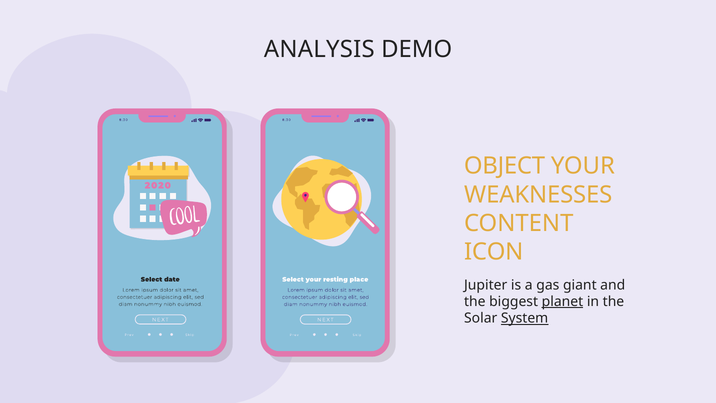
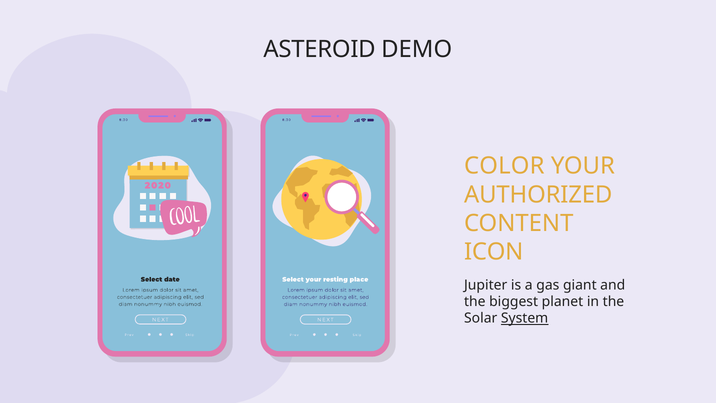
ANALYSIS: ANALYSIS -> ASTEROID
OBJECT: OBJECT -> COLOR
WEAKNESSES: WEAKNESSES -> AUTHORIZED
planet underline: present -> none
